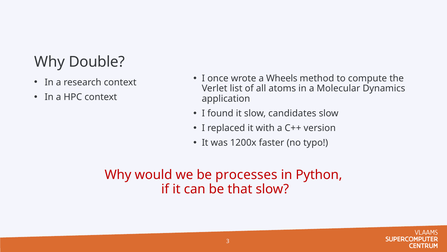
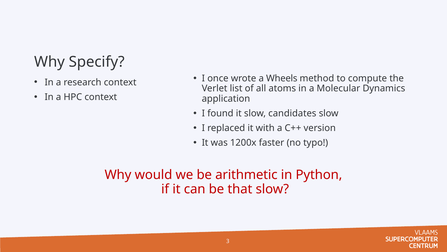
Double: Double -> Specify
processes: processes -> arithmetic
